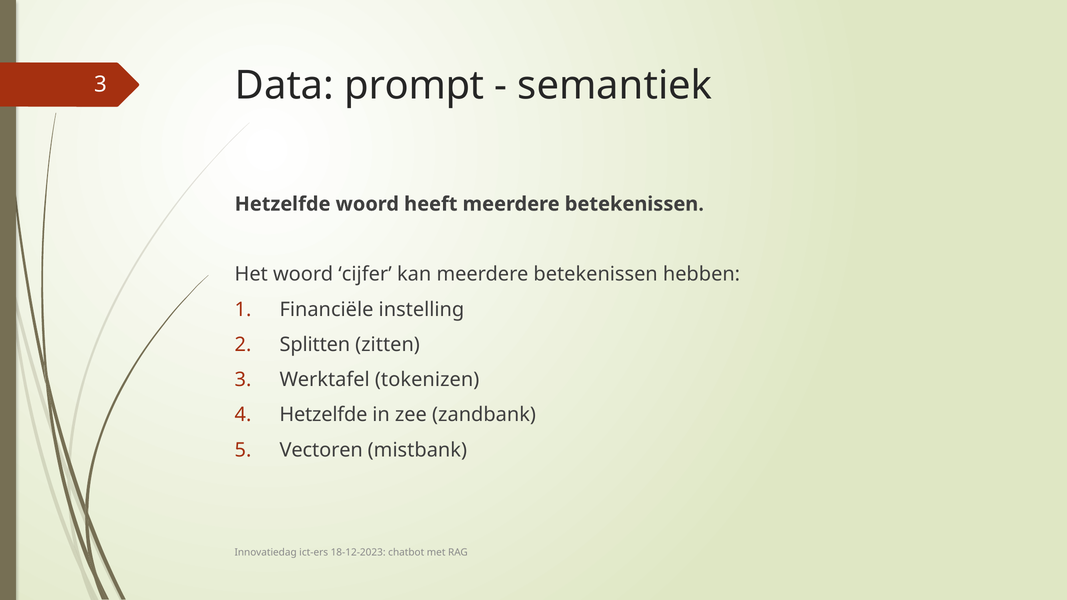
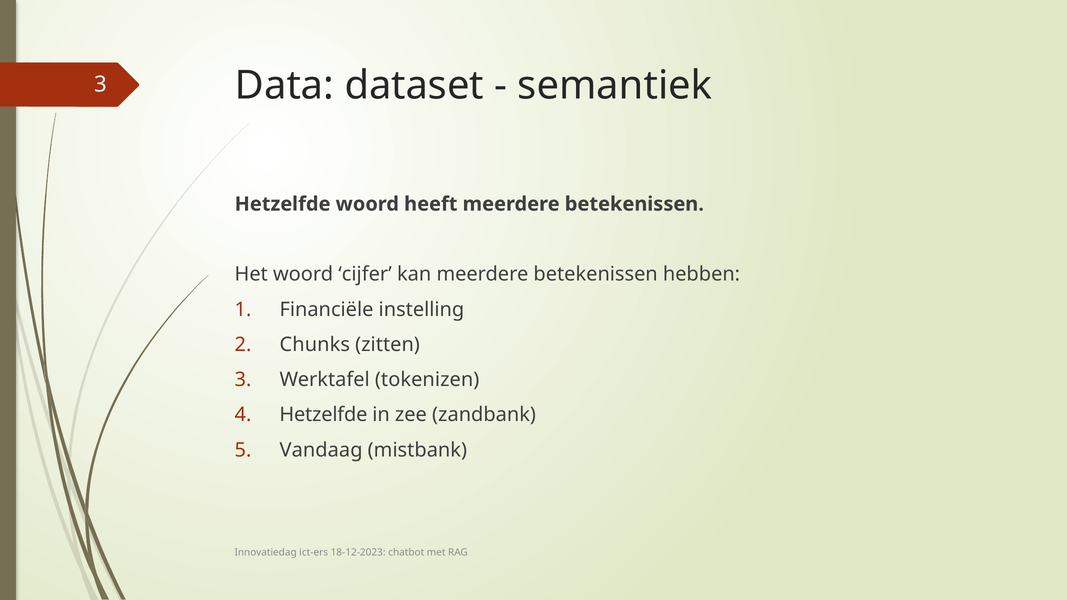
prompt: prompt -> dataset
Splitten: Splitten -> Chunks
Vectoren: Vectoren -> Vandaag
